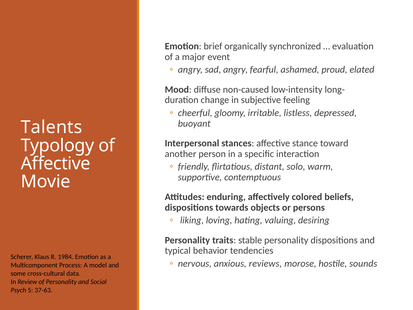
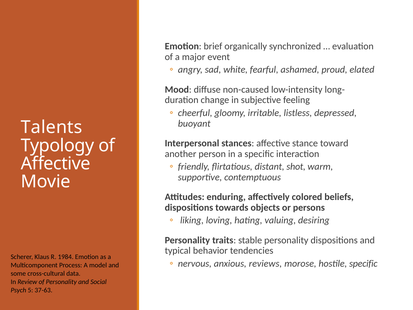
sad angry: angry -> white
solo: solo -> shot
hostile sounds: sounds -> specific
